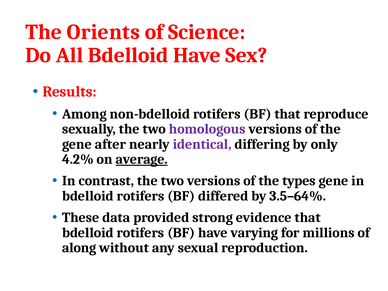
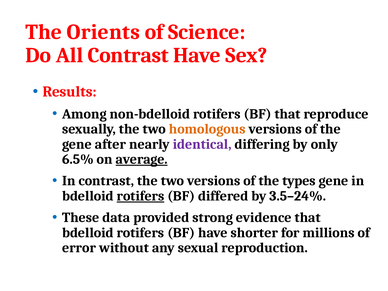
All Bdelloid: Bdelloid -> Contrast
homologous colour: purple -> orange
4.2%: 4.2% -> 6.5%
rotifers at (140, 196) underline: none -> present
3.5–64%: 3.5–64% -> 3.5–24%
varying: varying -> shorter
along: along -> error
